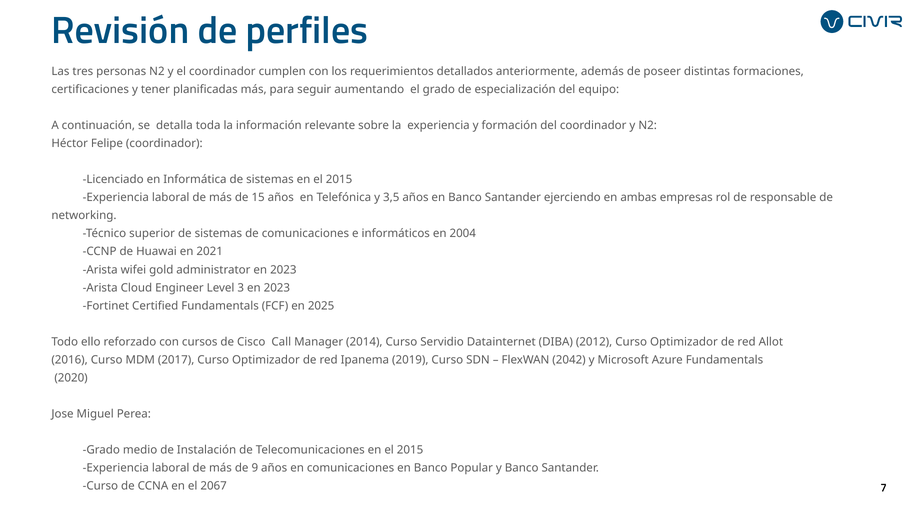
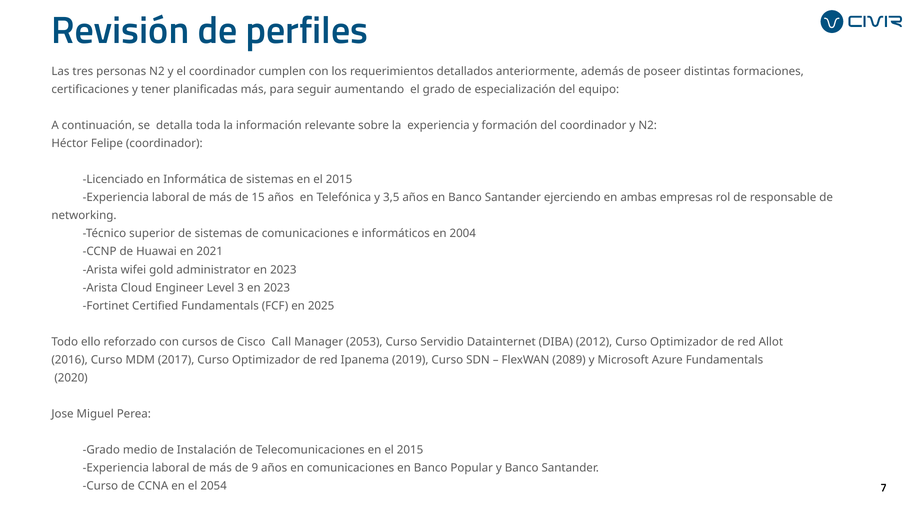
2014: 2014 -> 2053
2042: 2042 -> 2089
2067: 2067 -> 2054
